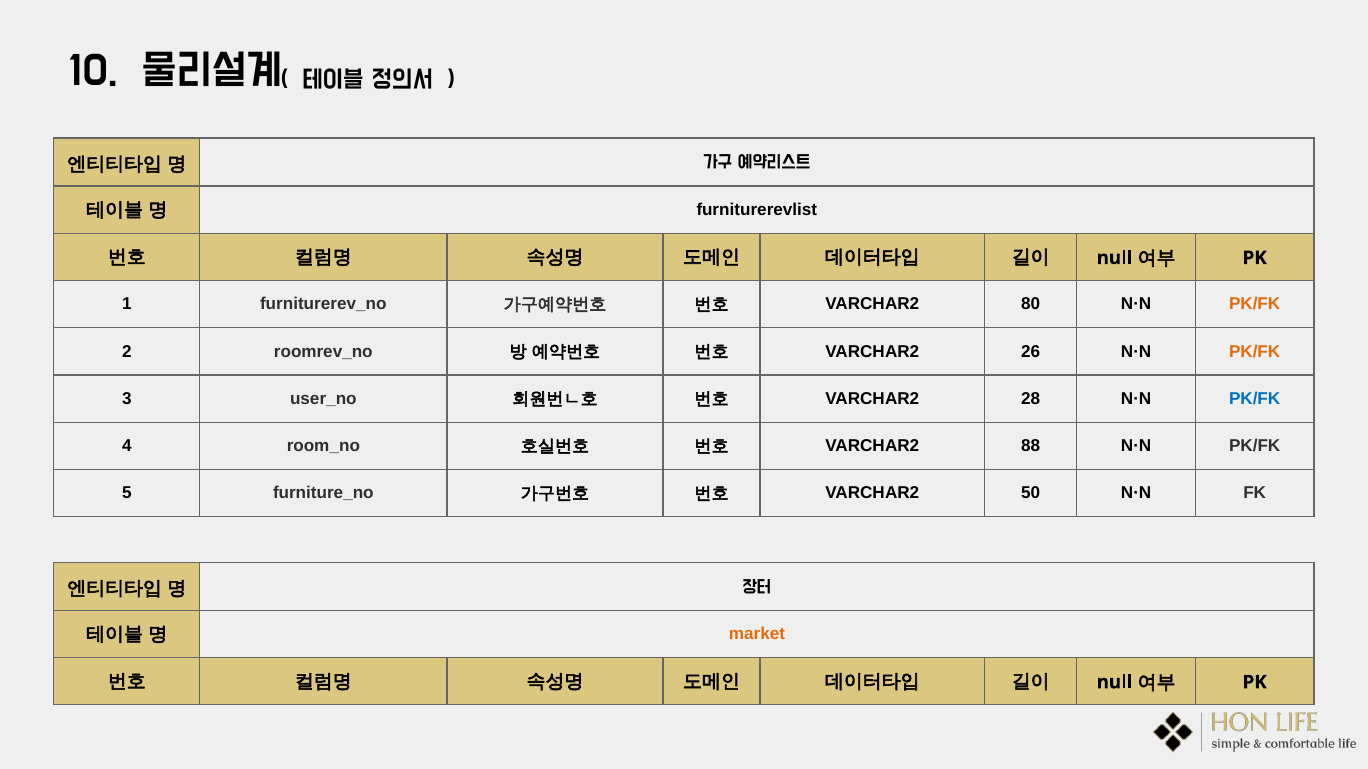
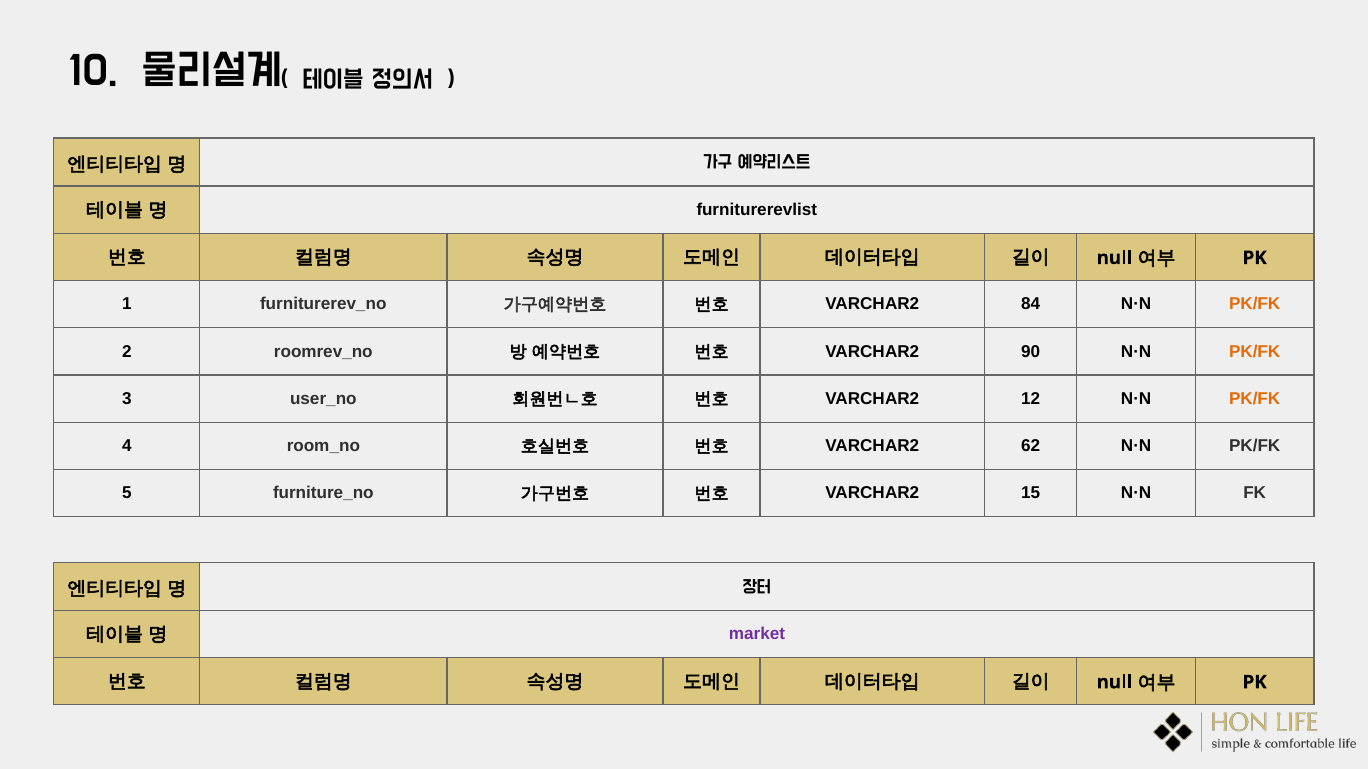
80: 80 -> 84
26: 26 -> 90
28: 28 -> 12
PK/FK at (1255, 399) colour: blue -> orange
88: 88 -> 62
50: 50 -> 15
market colour: orange -> purple
